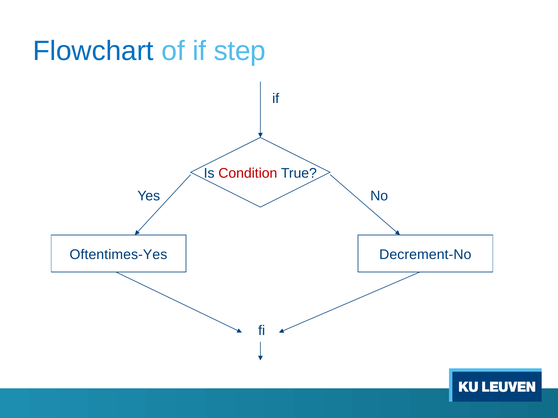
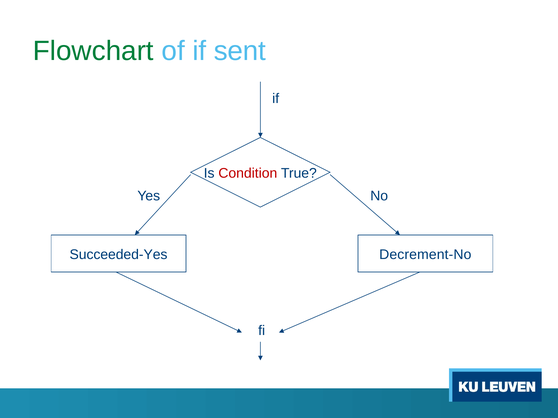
Flowchart colour: blue -> green
step: step -> sent
Oftentimes-Yes: Oftentimes-Yes -> Succeeded-Yes
